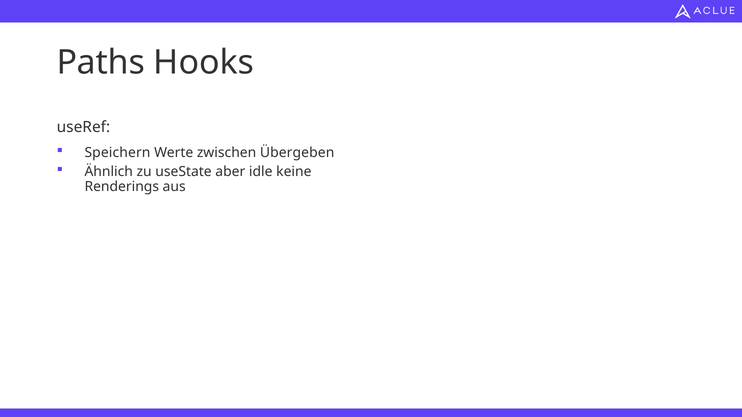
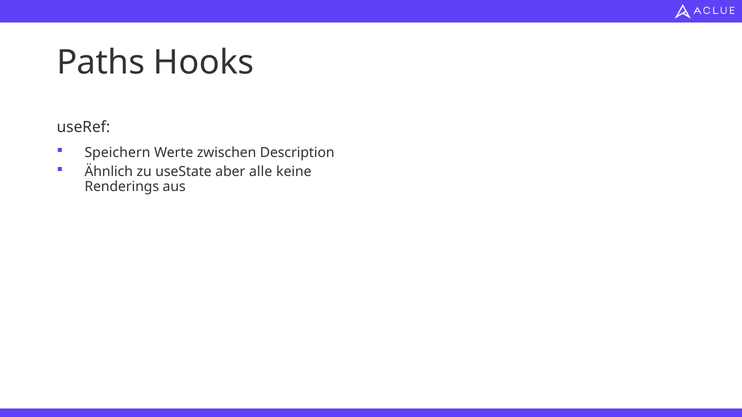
Übergeben: Übergeben -> Description
idle: idle -> alle
